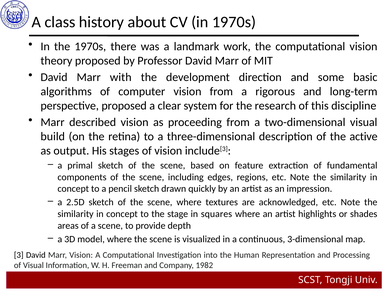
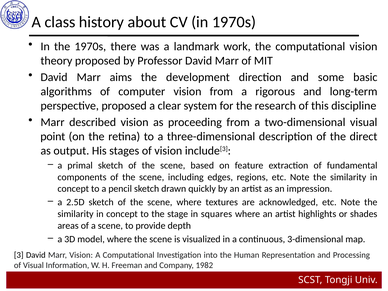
with: with -> aims
build: build -> point
active: active -> direct
